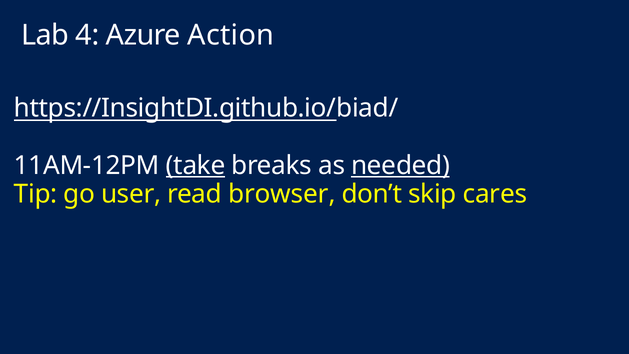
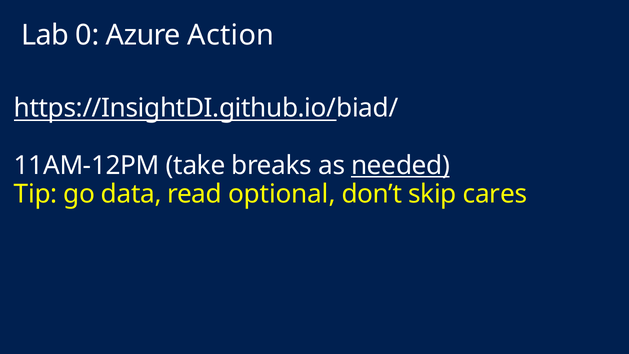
4: 4 -> 0
take underline: present -> none
user: user -> data
browser: browser -> optional
